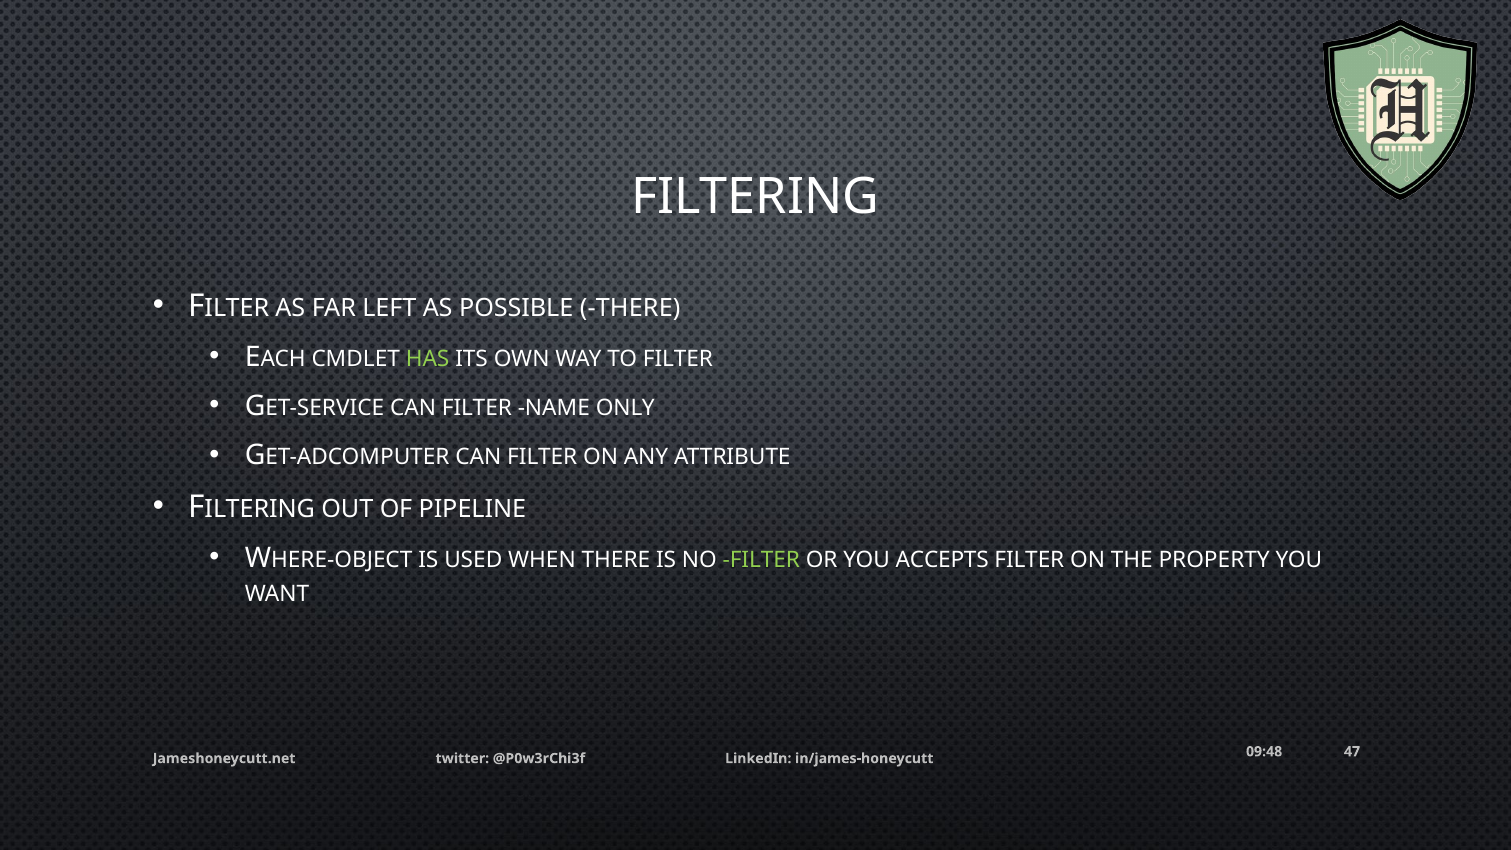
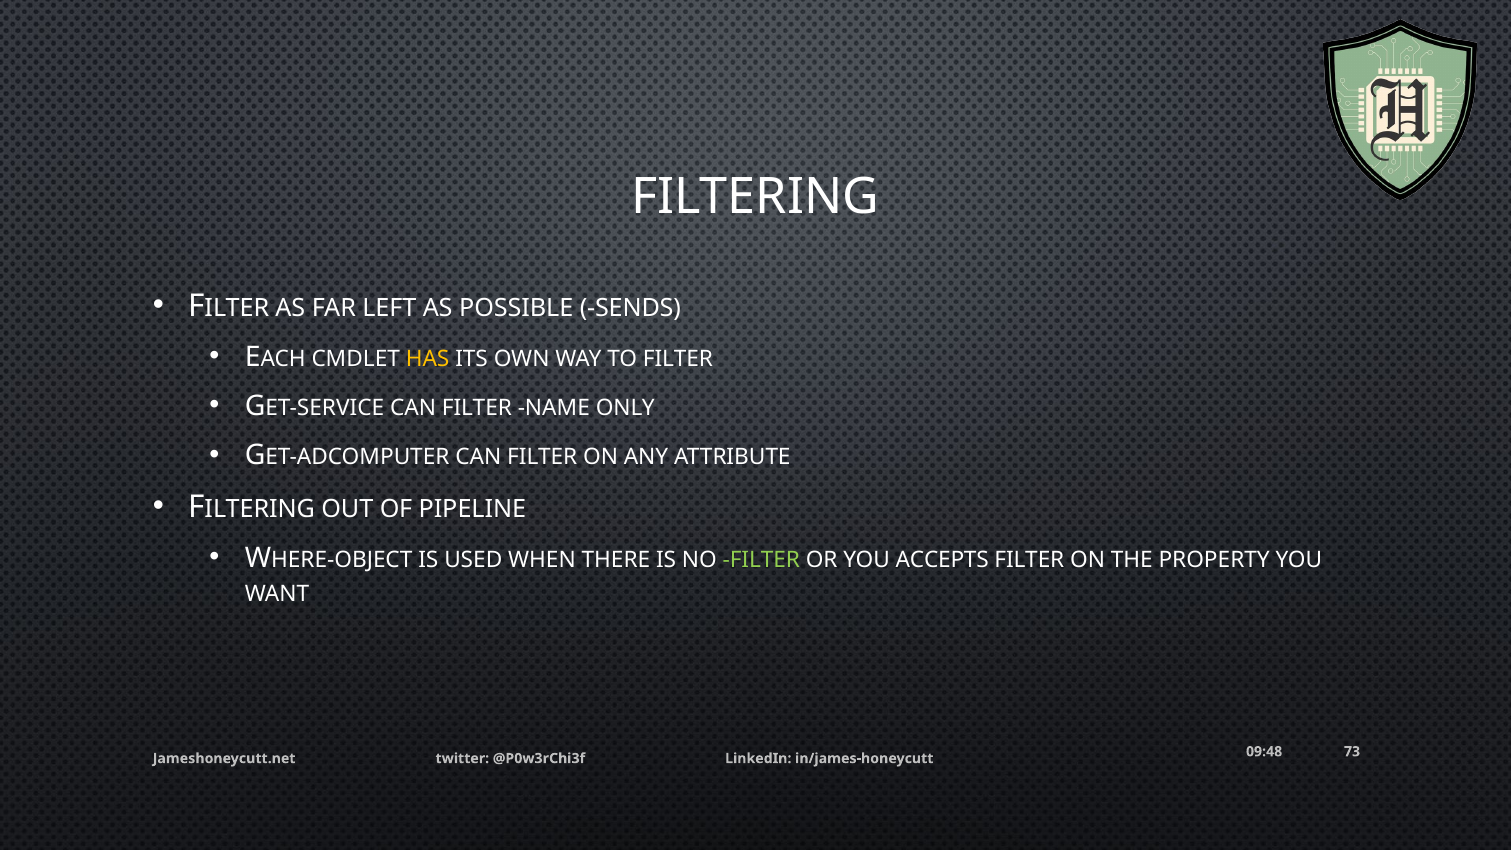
POSSIBLE THERE: THERE -> SENDS
HAS colour: light green -> yellow
47: 47 -> 73
